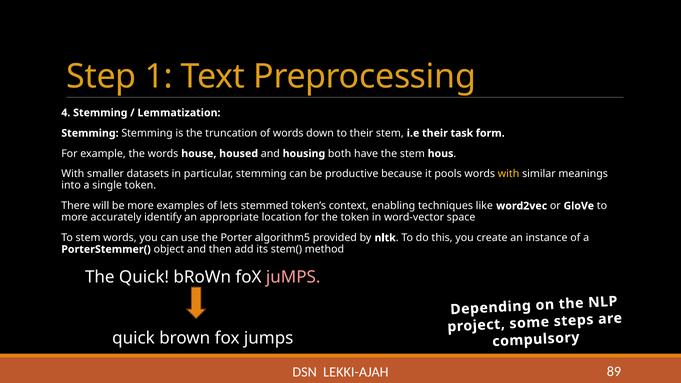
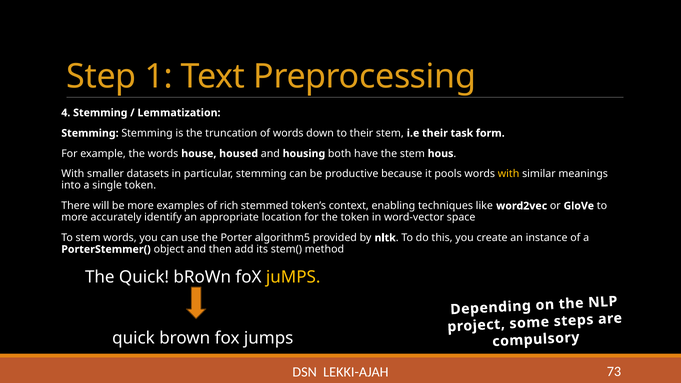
lets: lets -> rich
juMPS at (293, 277) colour: pink -> yellow
89: 89 -> 73
